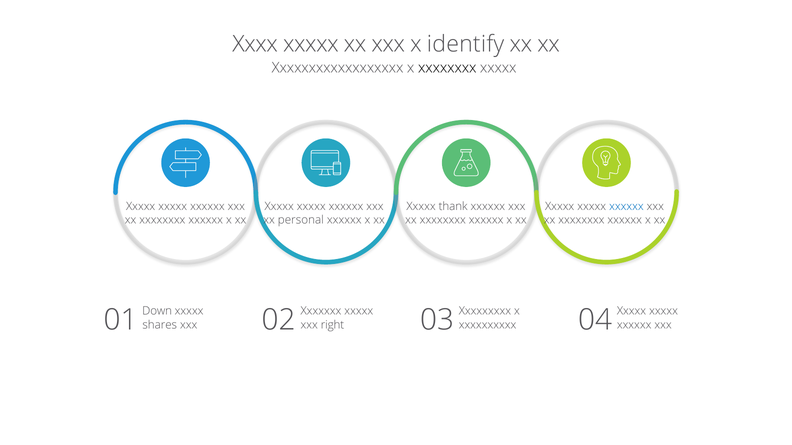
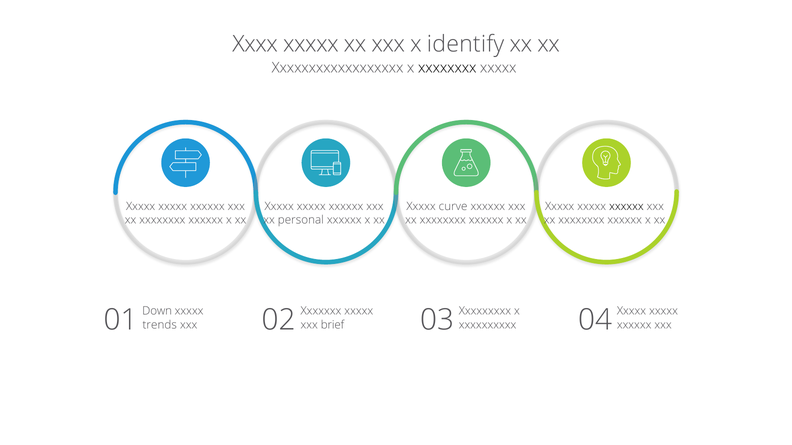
thank: thank -> curve
xxxxxx at (626, 206) colour: blue -> black
shares: shares -> trends
right: right -> brief
